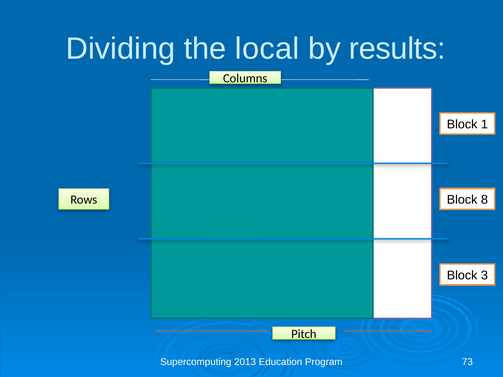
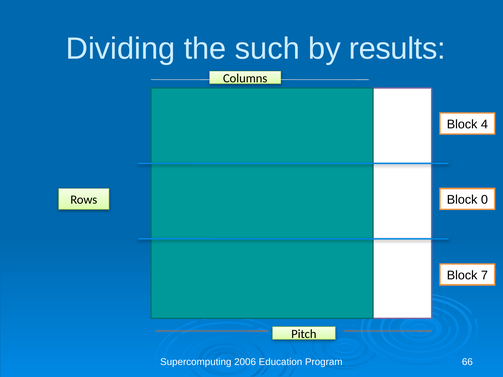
local: local -> such
1: 1 -> 4
8: 8 -> 0
3: 3 -> 7
2013: 2013 -> 2006
73: 73 -> 66
